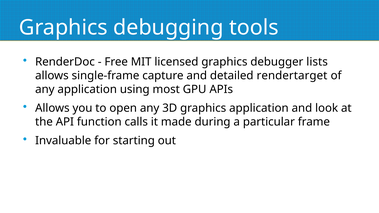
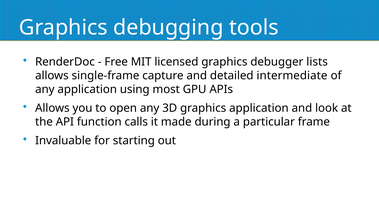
rendertarget: rendertarget -> intermediate
